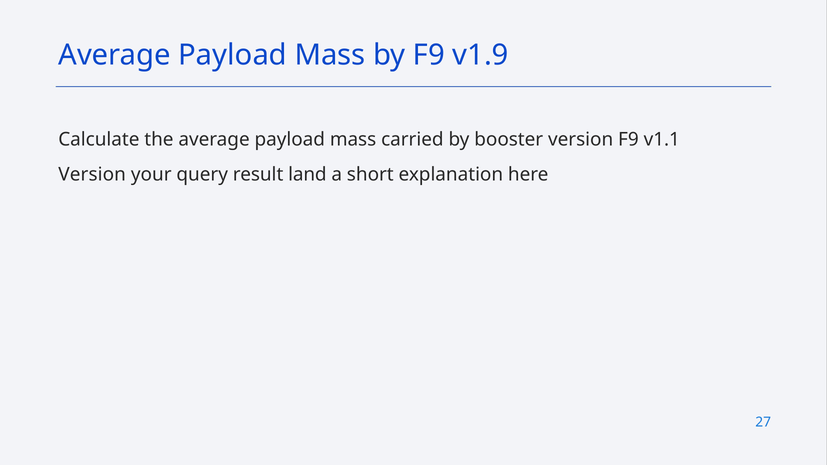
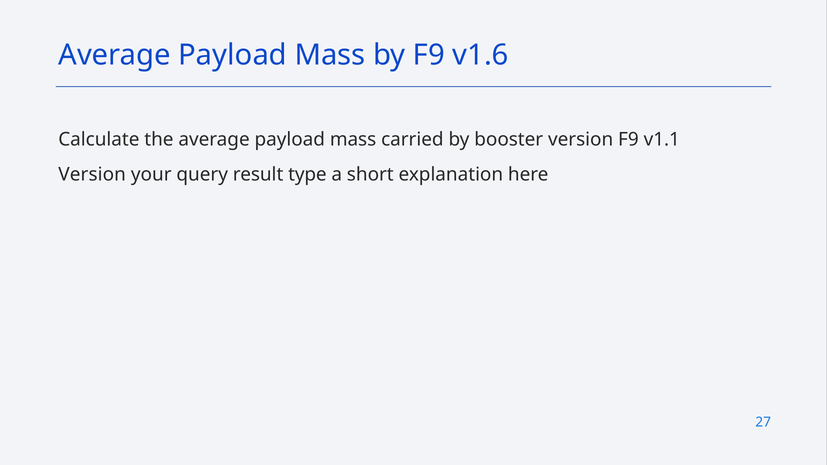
v1.9: v1.9 -> v1.6
land: land -> type
